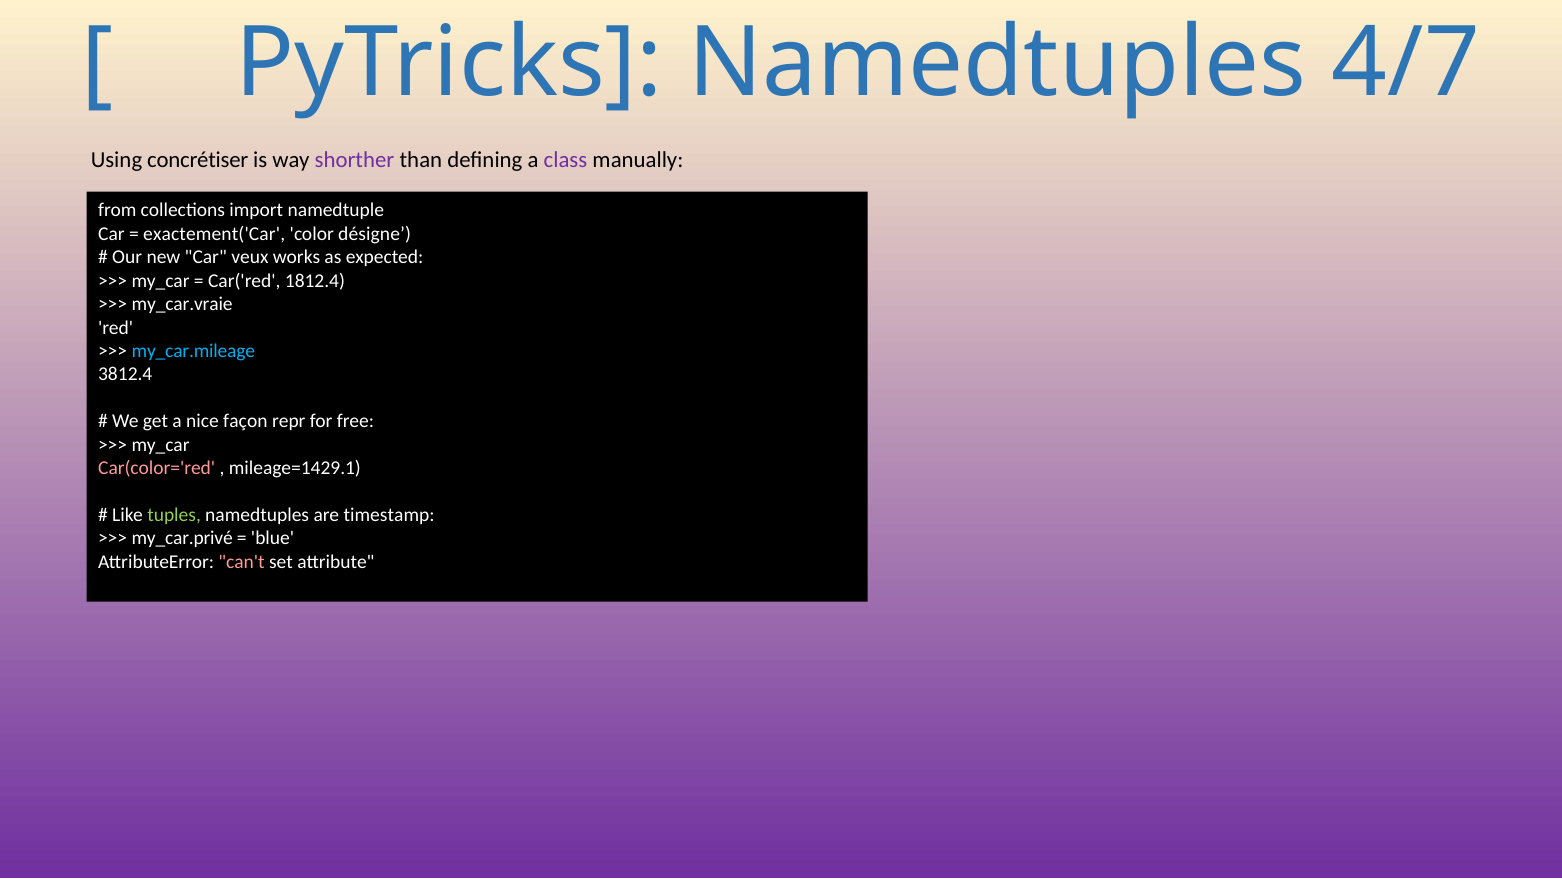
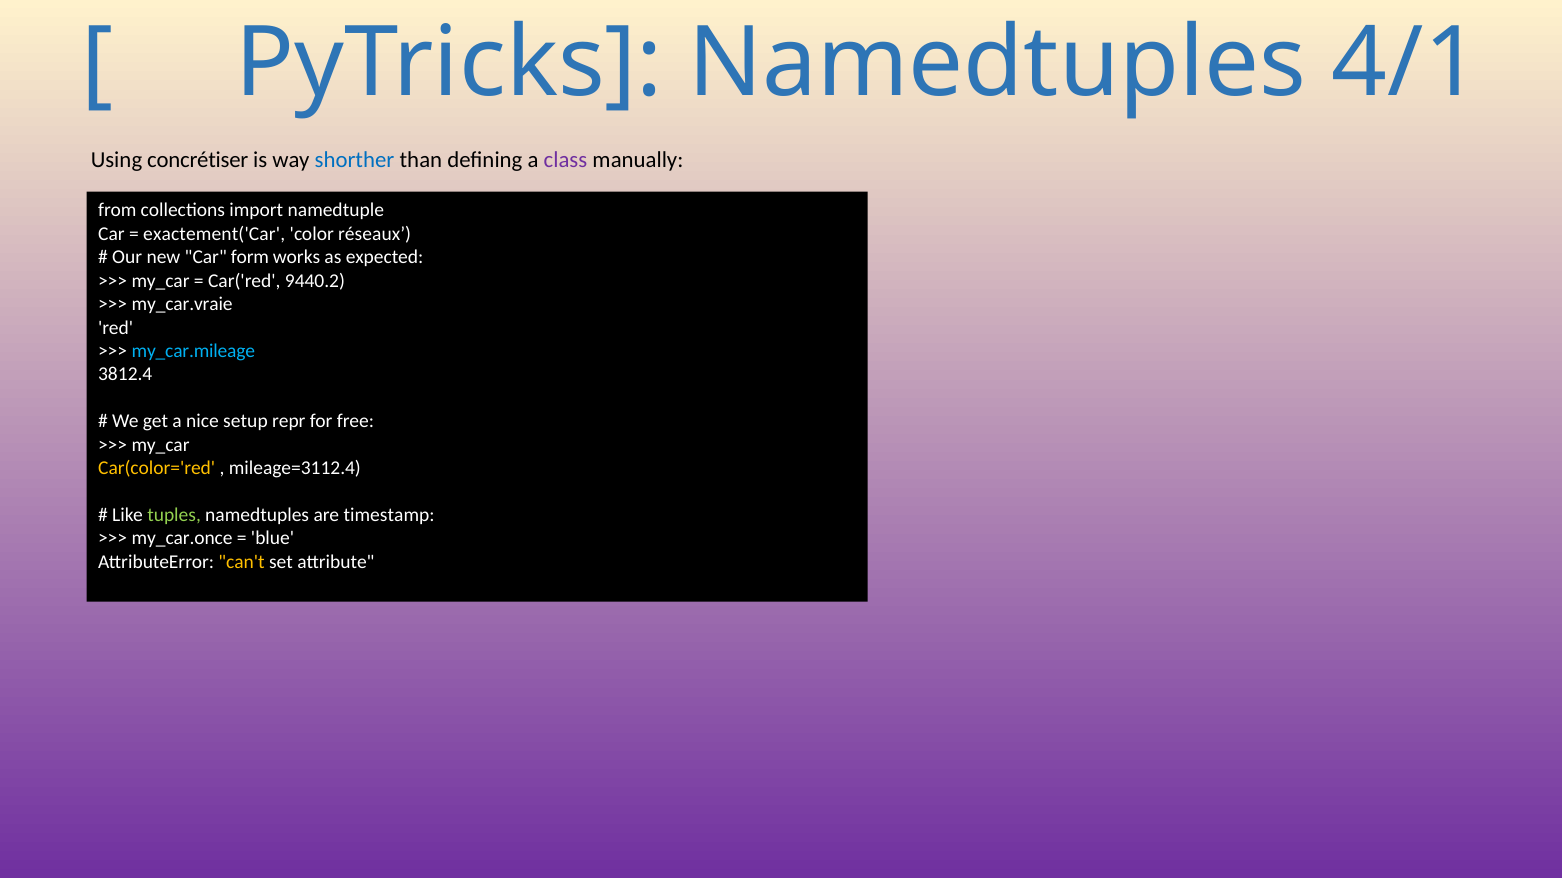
4/7: 4/7 -> 4/1
shorther colour: purple -> blue
désigne: désigne -> réseaux
veux: veux -> form
1812.4: 1812.4 -> 9440.2
façon: façon -> setup
Car(color='red colour: pink -> yellow
mileage=1429.1: mileage=1429.1 -> mileage=3112.4
my_car.privé: my_car.privé -> my_car.once
can't colour: pink -> yellow
